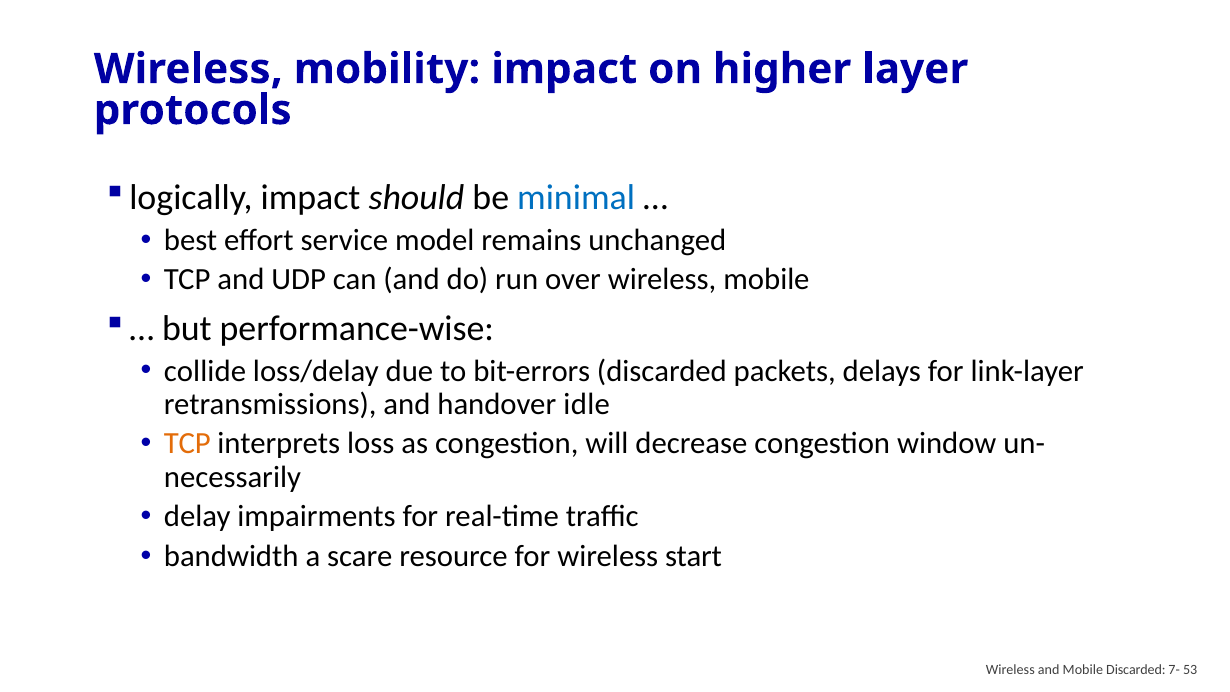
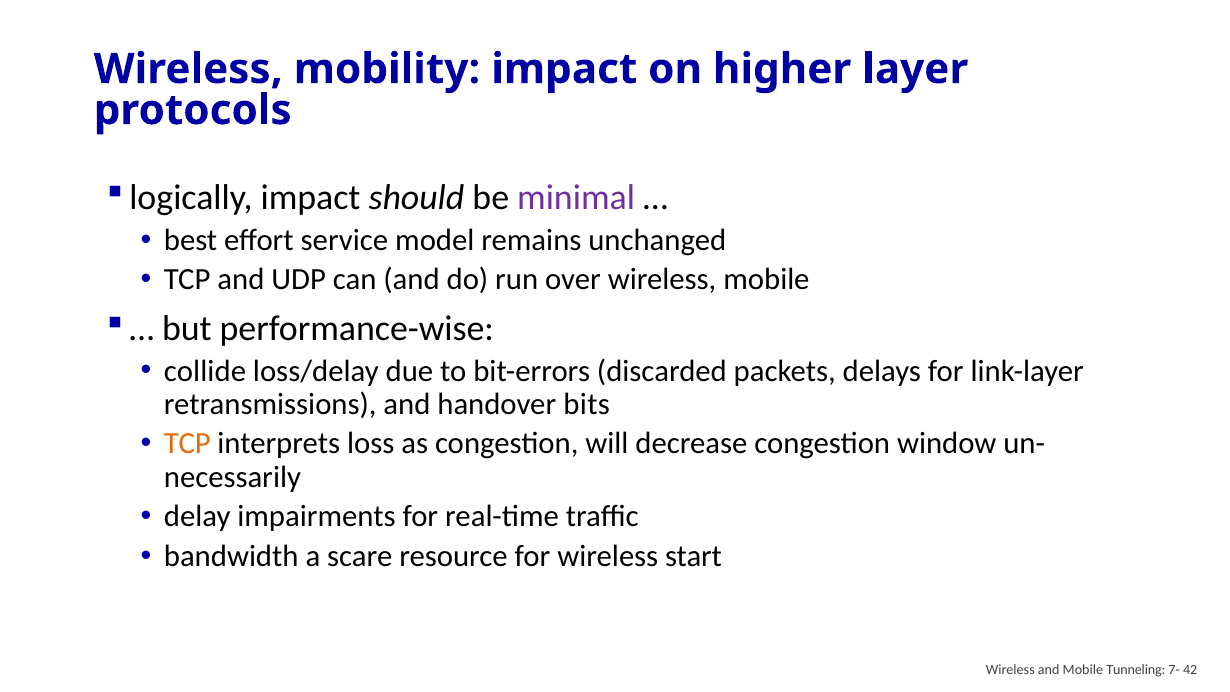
minimal colour: blue -> purple
idle: idle -> bits
Mobile Discarded: Discarded -> Tunneling
53: 53 -> 42
